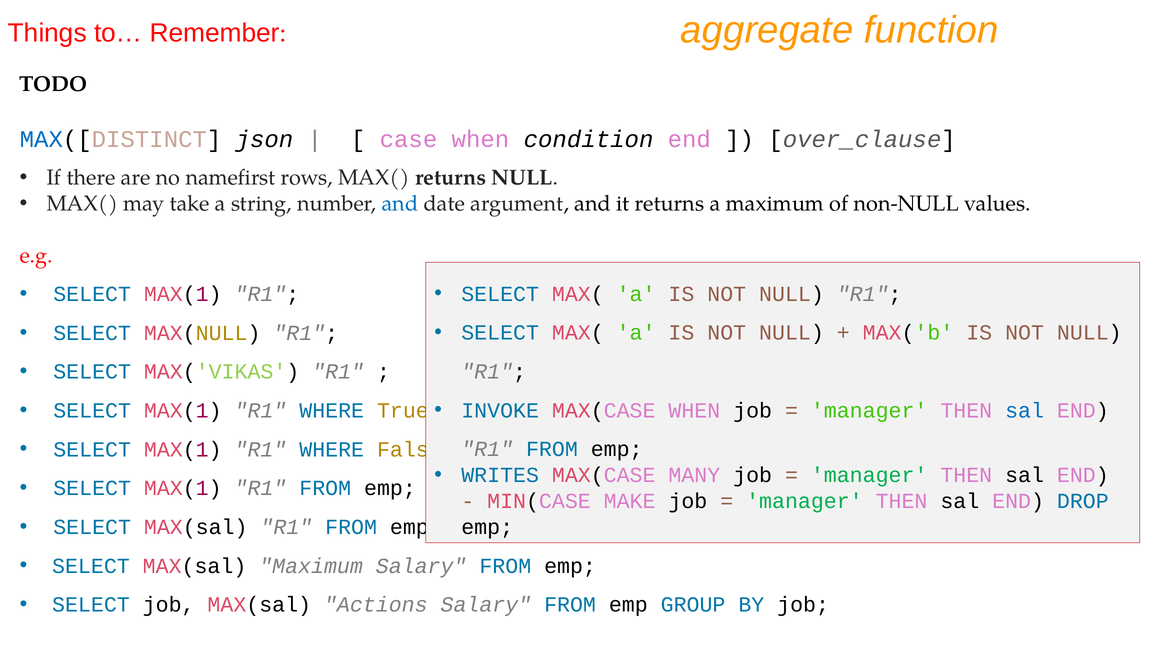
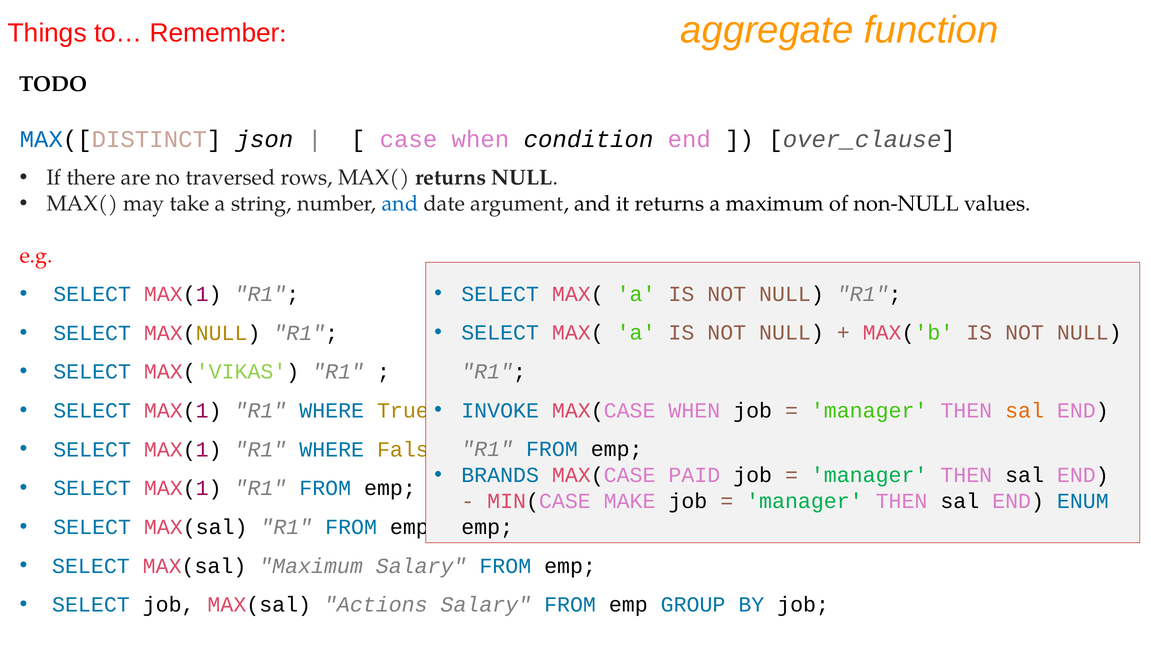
namefirst: namefirst -> traversed
sal at (1025, 411) colour: blue -> orange
WRITES: WRITES -> BRANDS
MANY: MANY -> PAID
DROP: DROP -> ENUM
